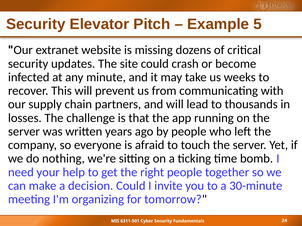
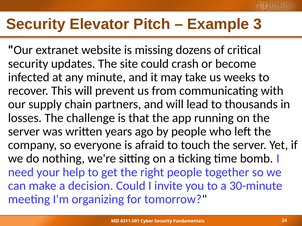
5: 5 -> 3
